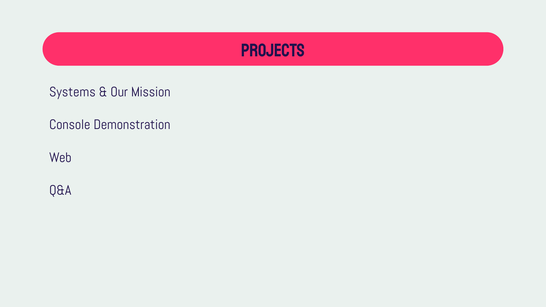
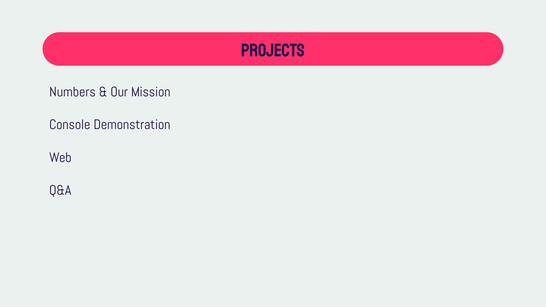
Systems: Systems -> Numbers
